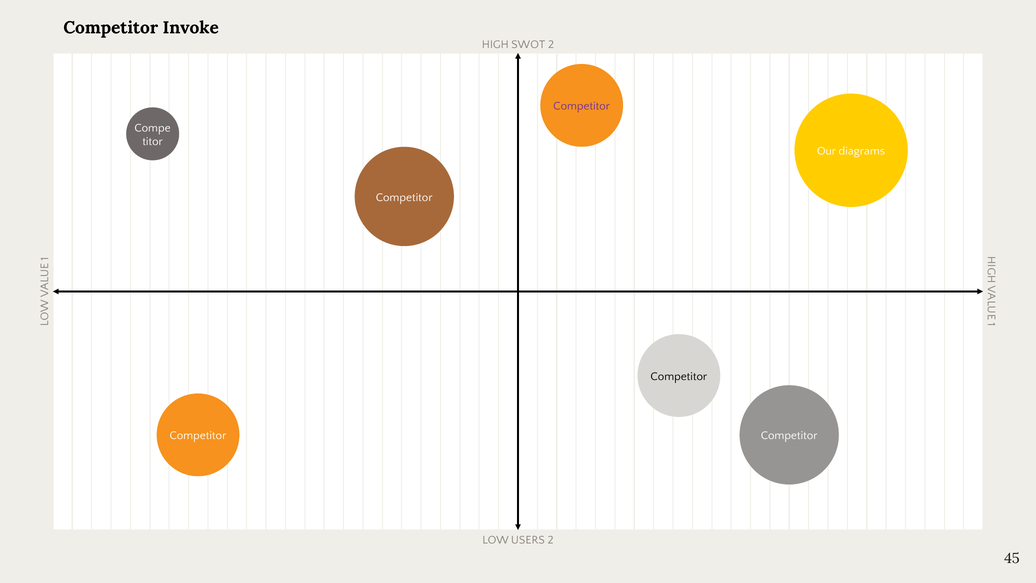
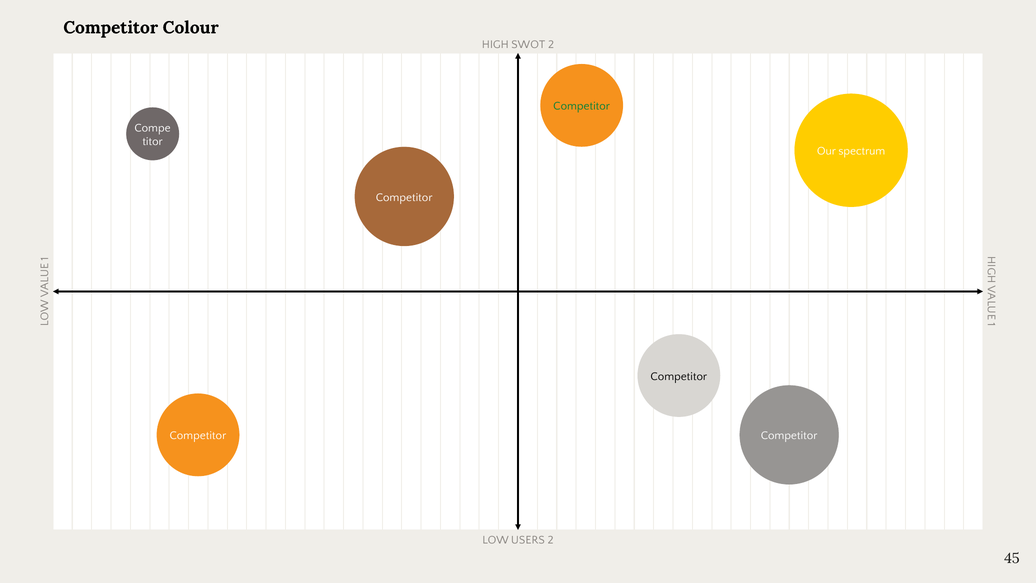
Invoke: Invoke -> Colour
Competitor at (582, 106) colour: purple -> green
diagrams: diagrams -> spectrum
